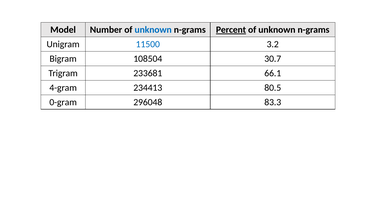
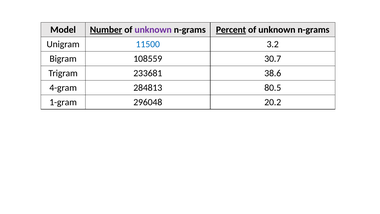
Number underline: none -> present
unknown at (153, 30) colour: blue -> purple
108504: 108504 -> 108559
66.1: 66.1 -> 38.6
234413: 234413 -> 284813
0-gram: 0-gram -> 1-gram
83.3: 83.3 -> 20.2
